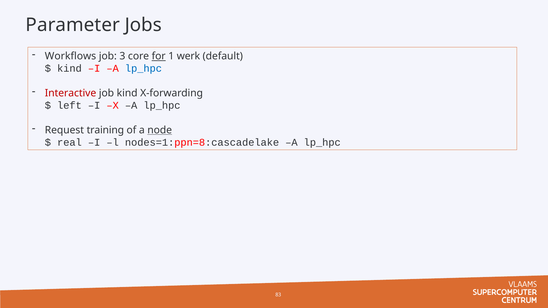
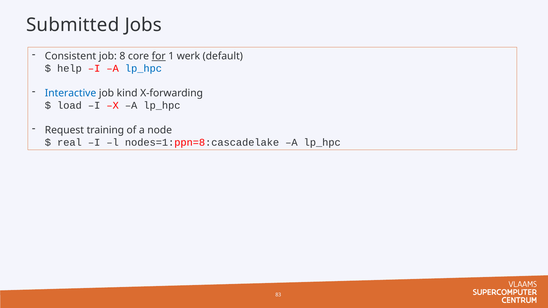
Parameter: Parameter -> Submitted
Workflows: Workflows -> Consistent
3: 3 -> 8
kind at (69, 69): kind -> help
Interactive colour: red -> blue
left: left -> load
node underline: present -> none
